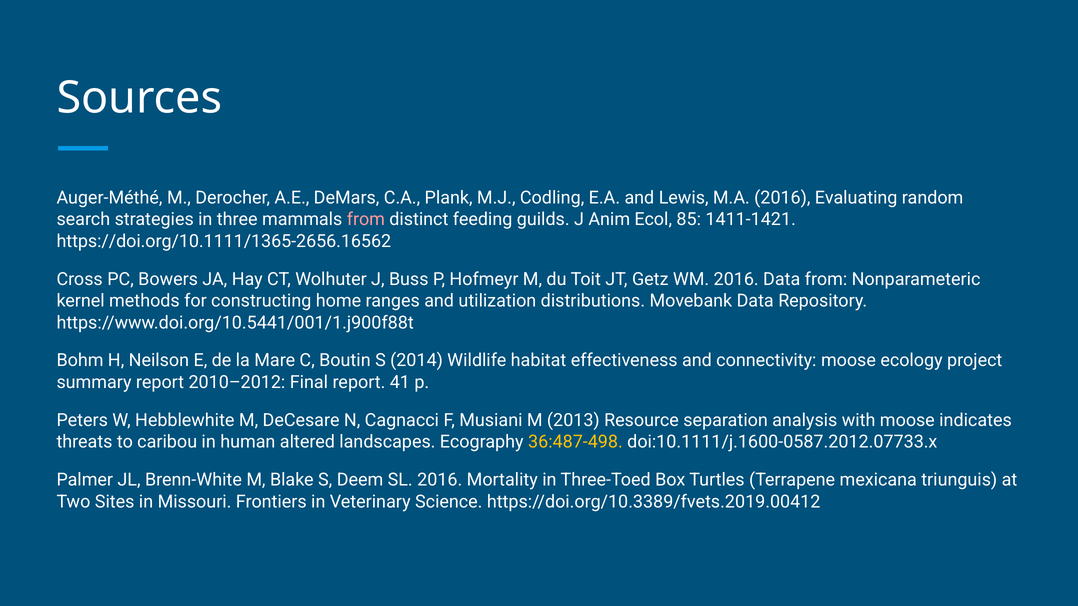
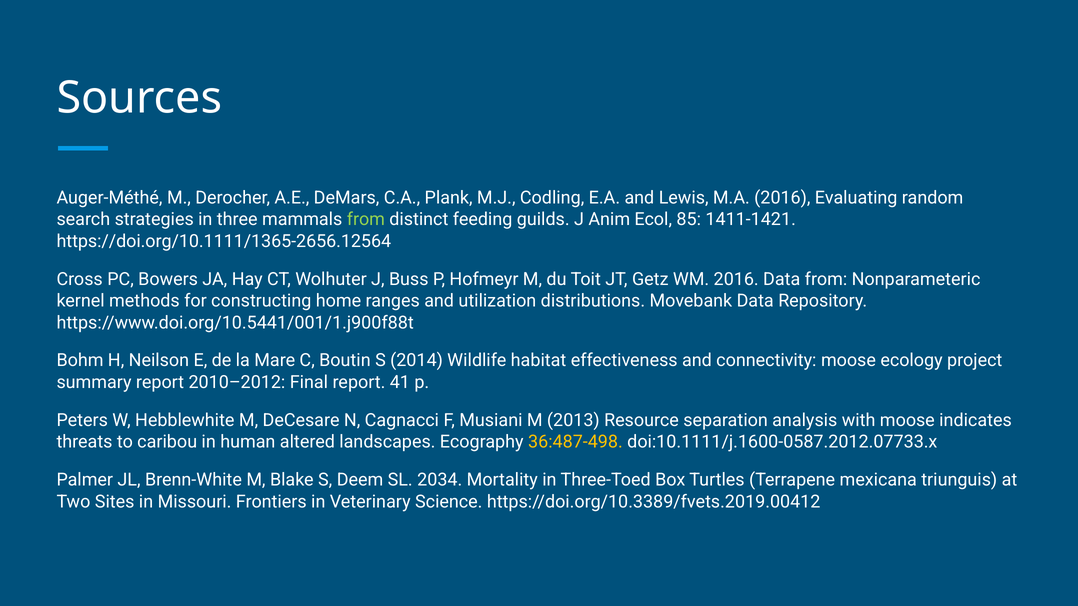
from at (366, 220) colour: pink -> light green
https://doi.org/10.1111/1365-2656.16562: https://doi.org/10.1111/1365-2656.16562 -> https://doi.org/10.1111/1365-2656.12564
SL 2016: 2016 -> 2034
